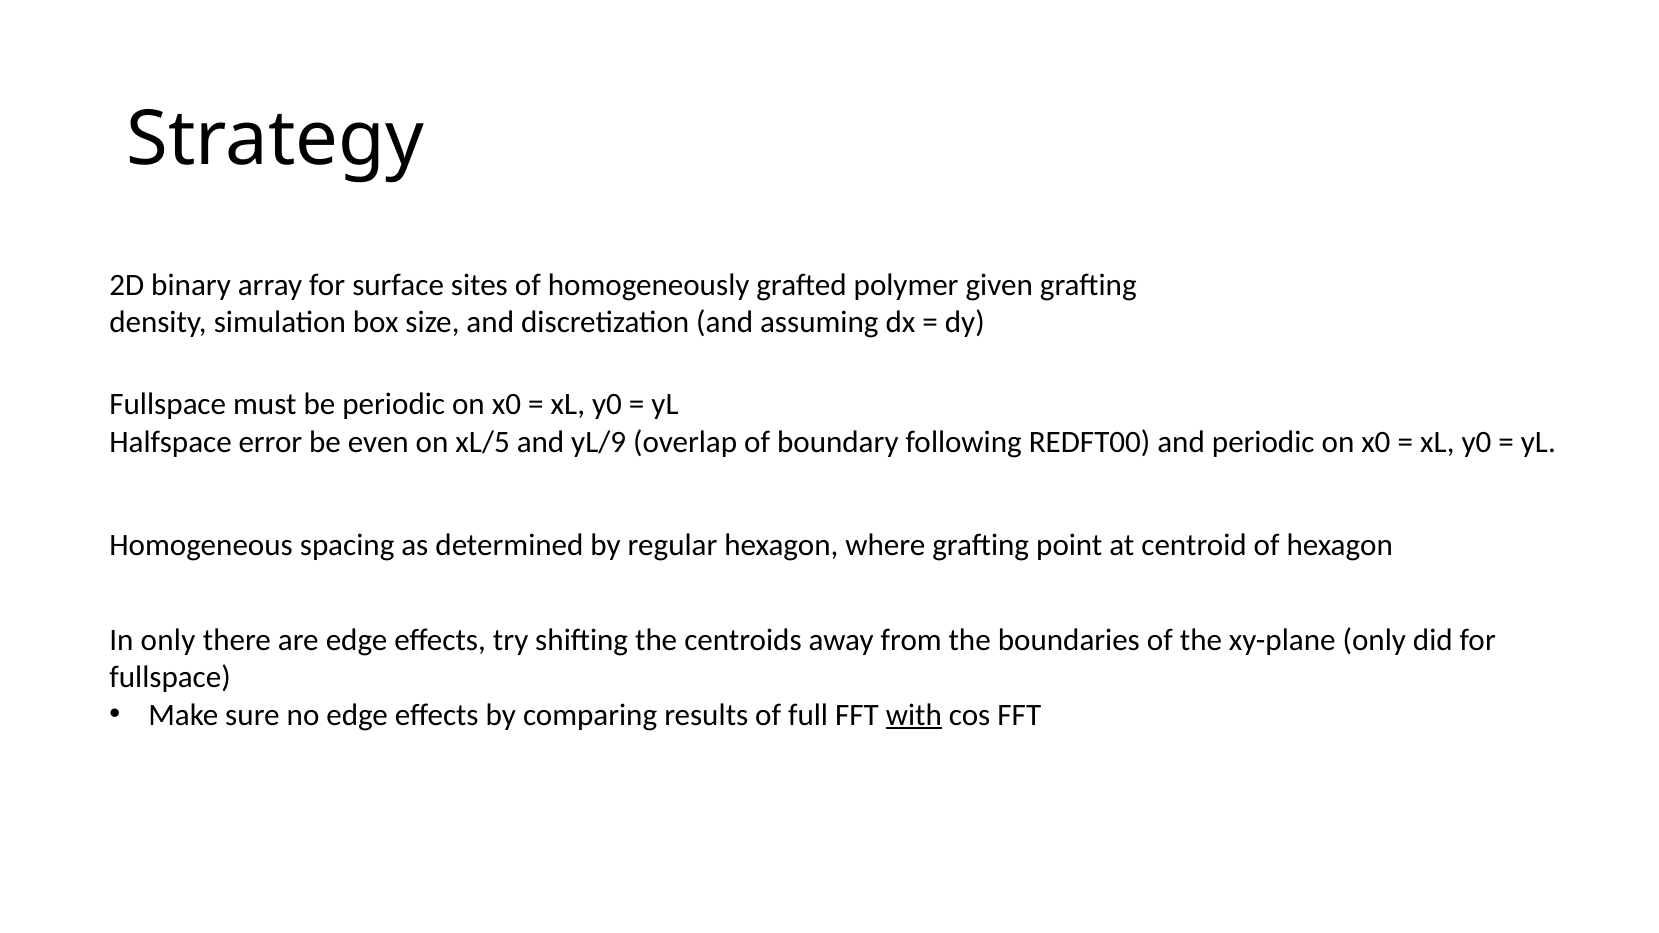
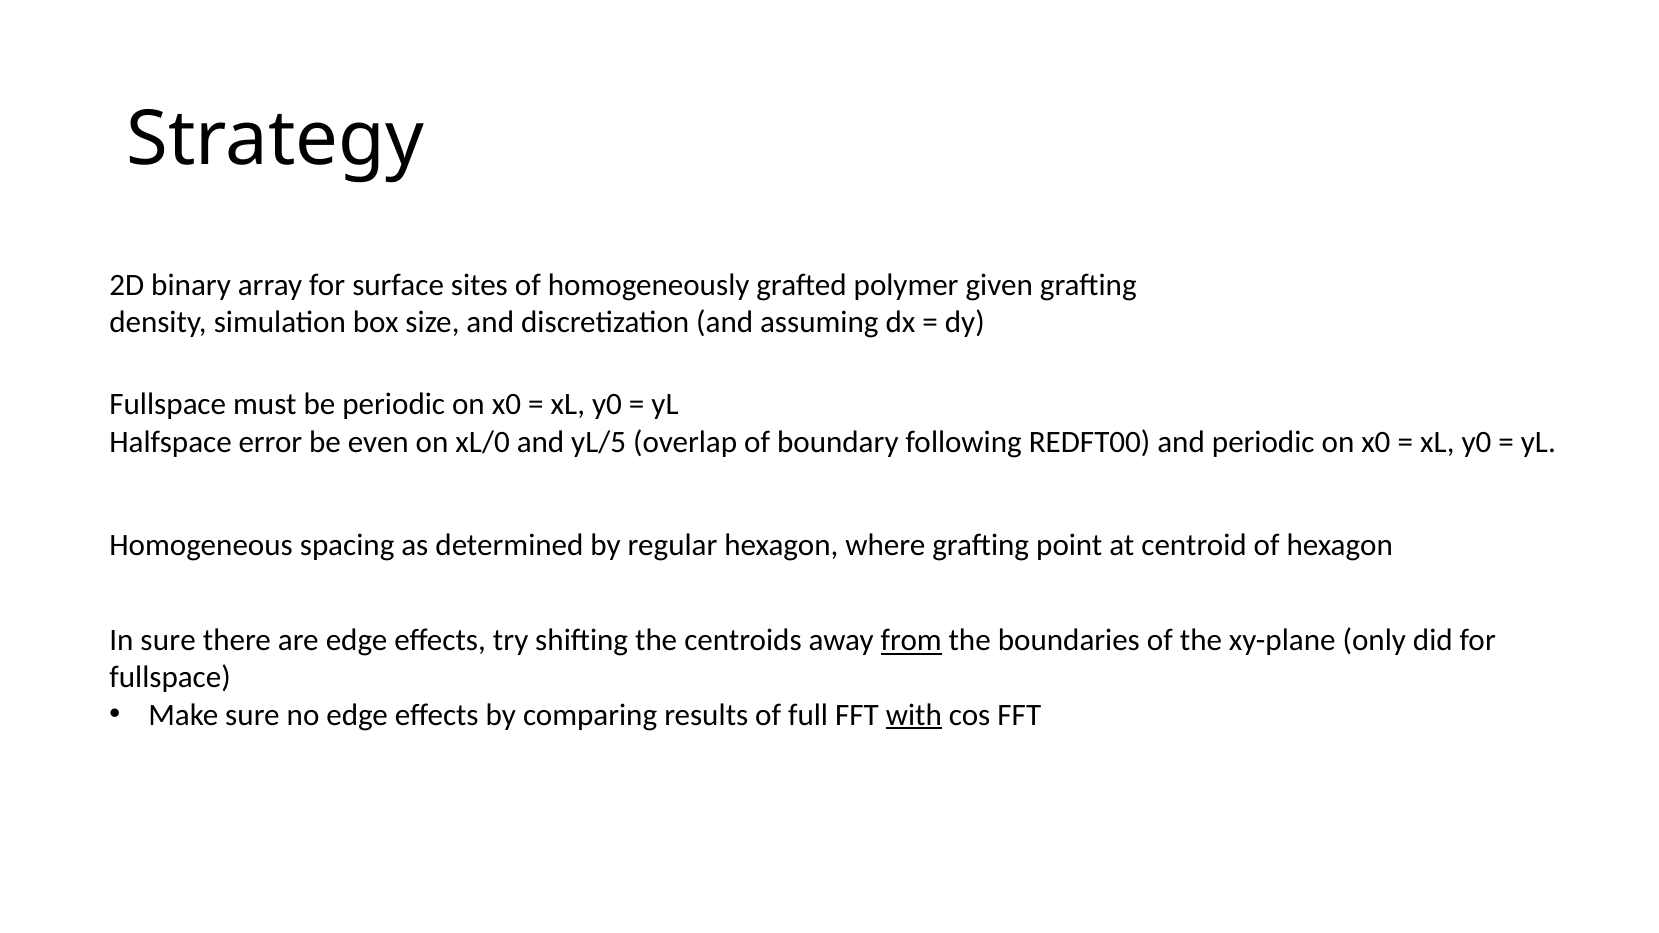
xL/5: xL/5 -> xL/0
yL/9: yL/9 -> yL/5
In only: only -> sure
from underline: none -> present
